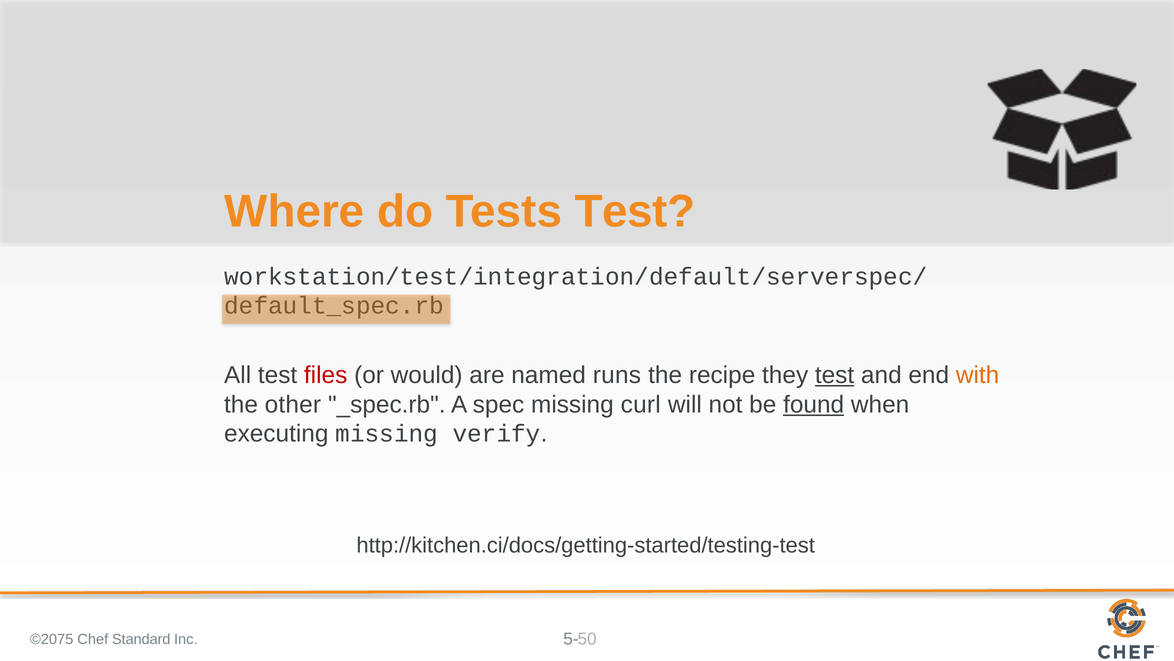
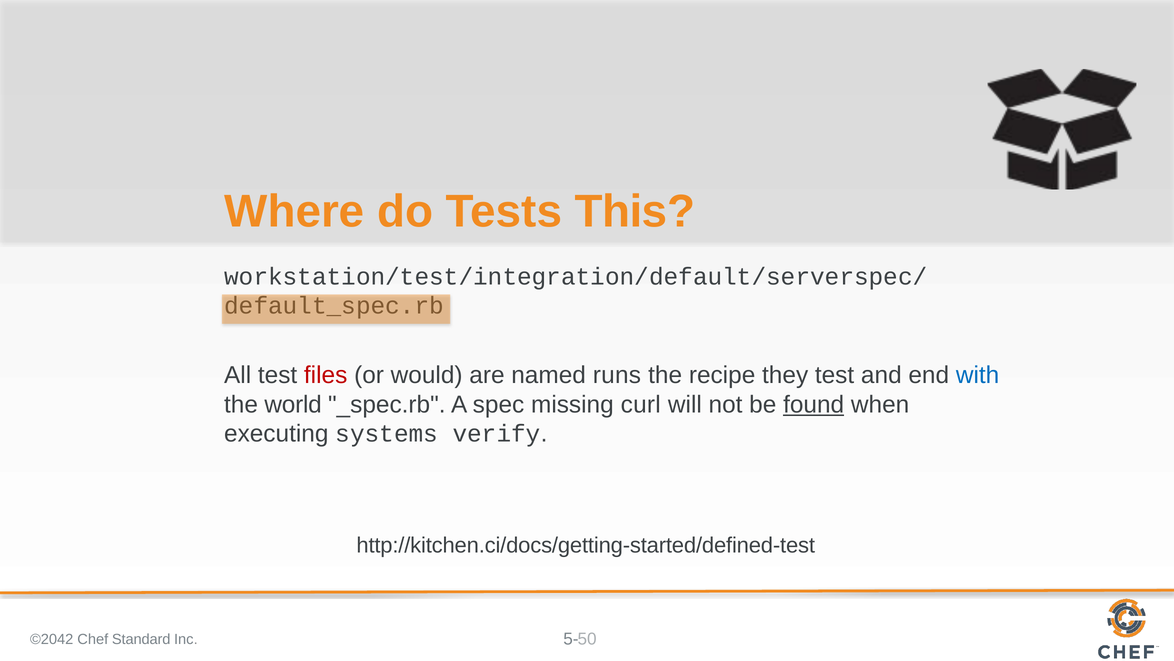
Tests Test: Test -> This
test at (835, 375) underline: present -> none
with colour: orange -> blue
other: other -> world
executing missing: missing -> systems
http://kitchen.ci/docs/getting-started/testing-test: http://kitchen.ci/docs/getting-started/testing-test -> http://kitchen.ci/docs/getting-started/defined-test
©2075: ©2075 -> ©2042
